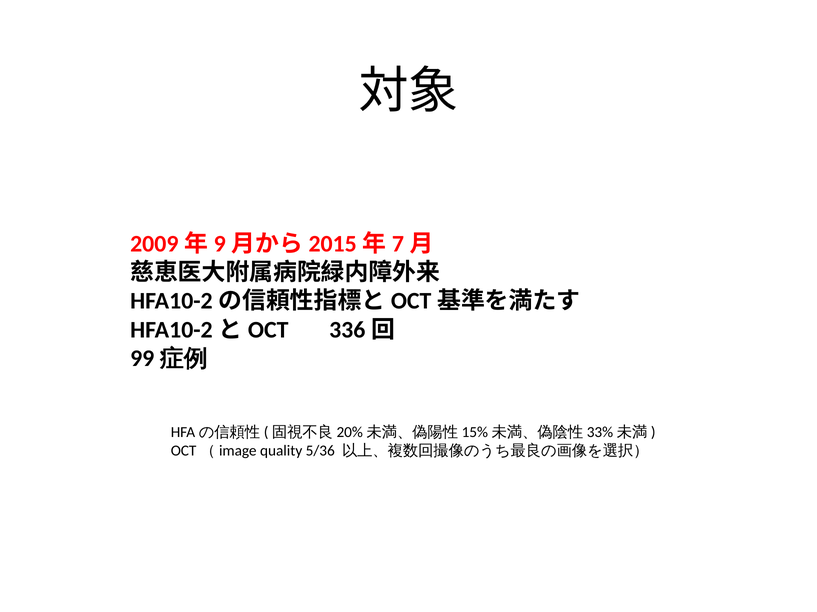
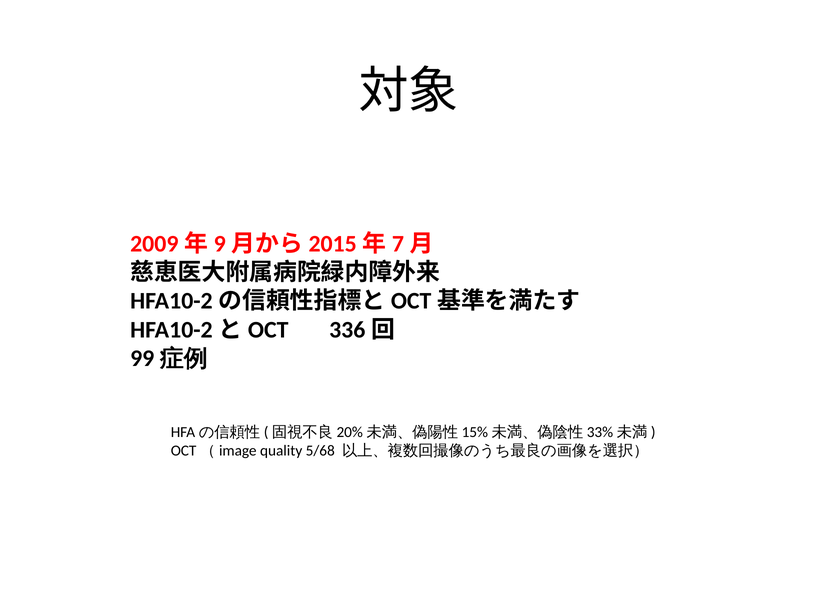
5/36: 5/36 -> 5/68
